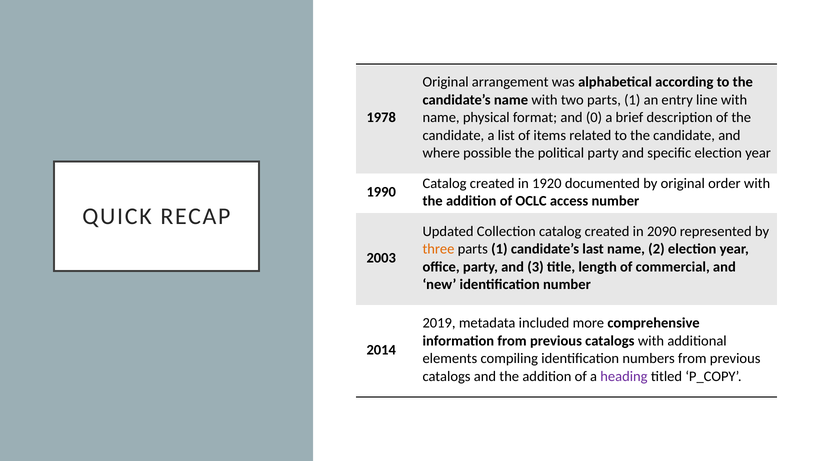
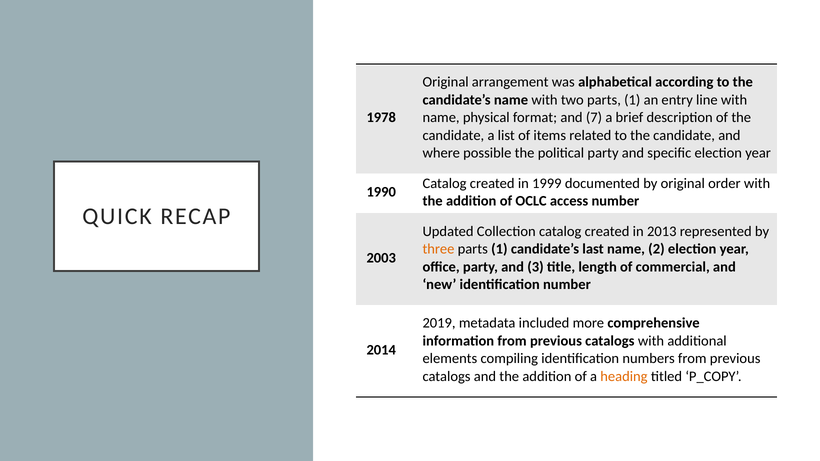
0: 0 -> 7
1920: 1920 -> 1999
2090: 2090 -> 2013
heading colour: purple -> orange
